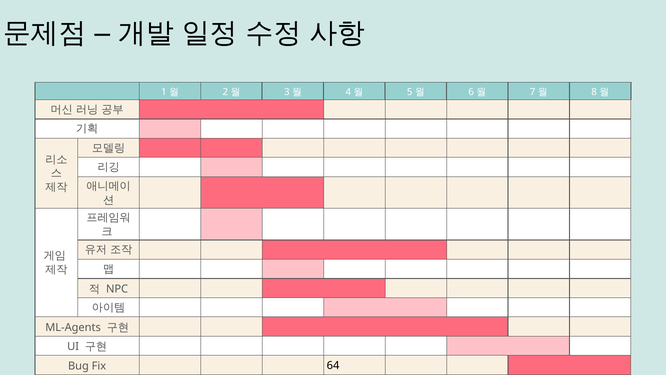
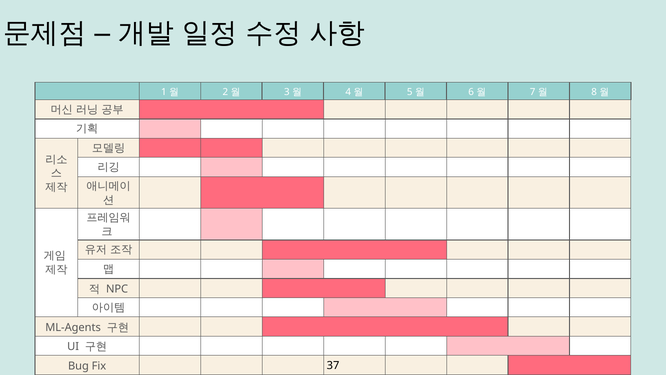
64: 64 -> 37
